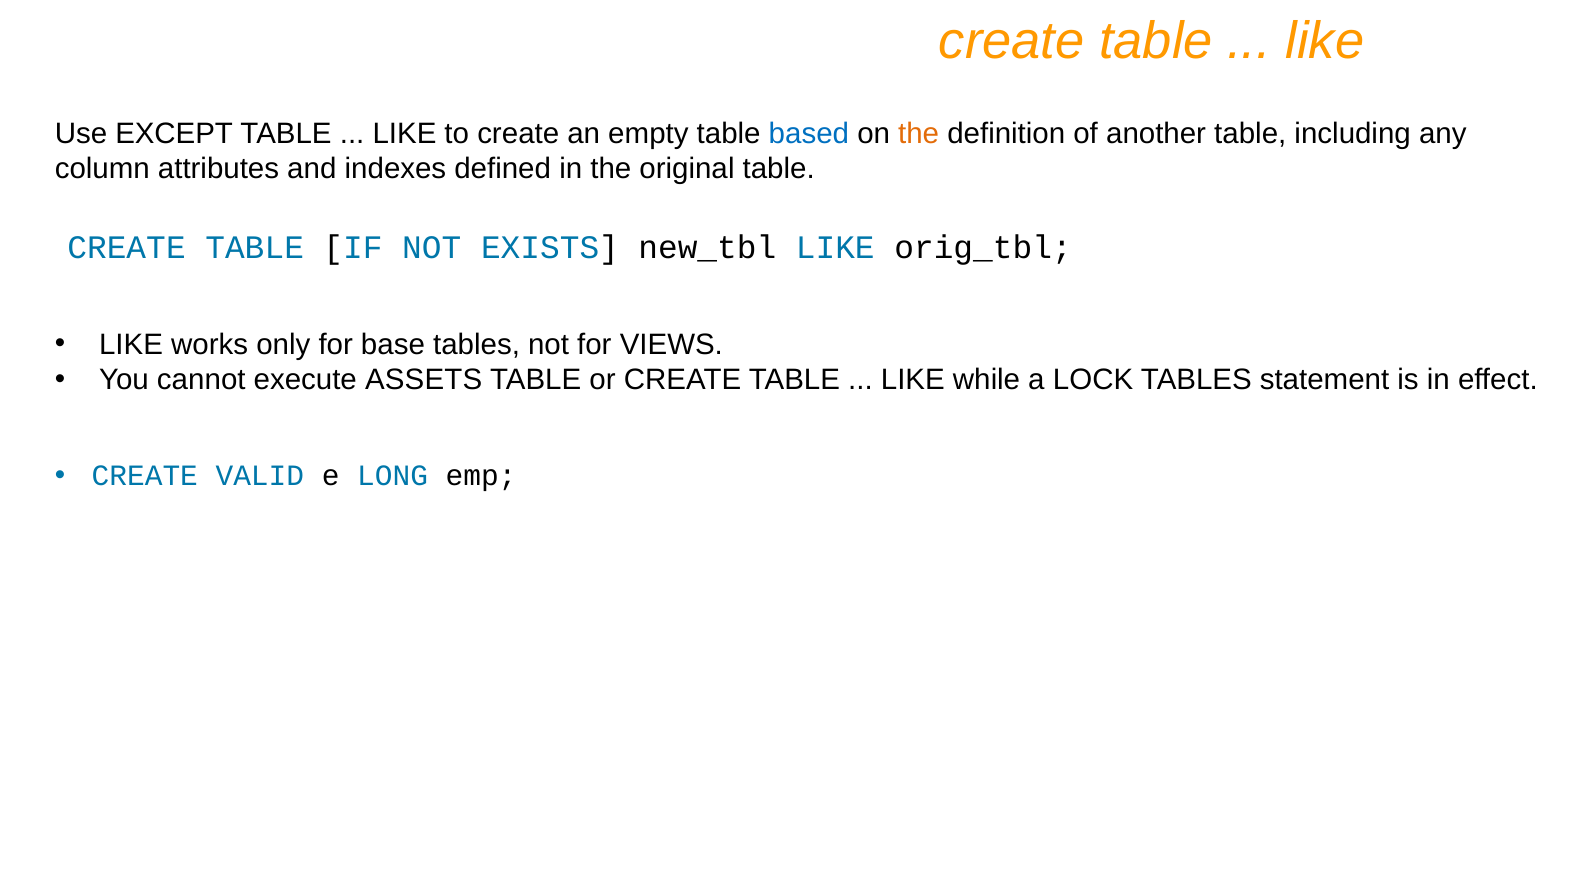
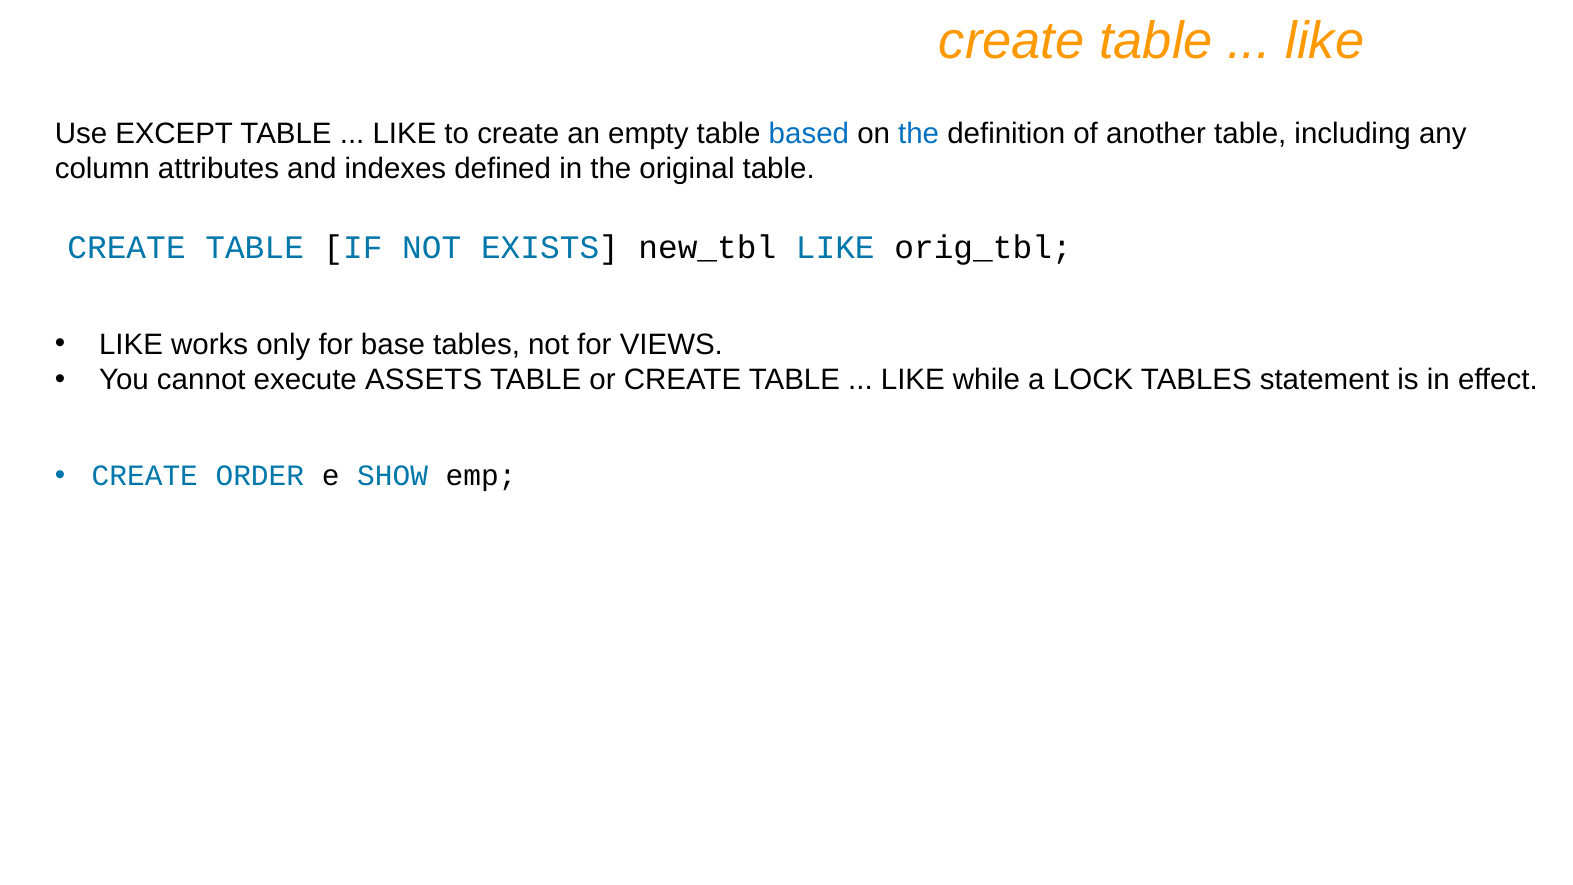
the at (919, 134) colour: orange -> blue
VALID: VALID -> ORDER
LONG: LONG -> SHOW
